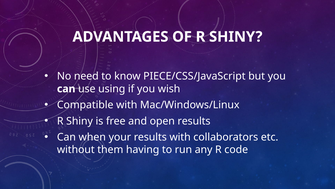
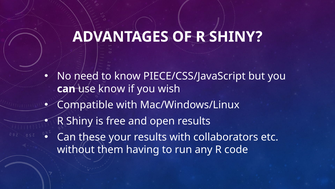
use using: using -> know
when: when -> these
